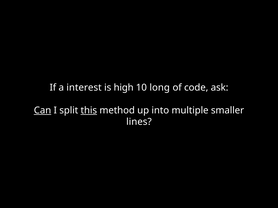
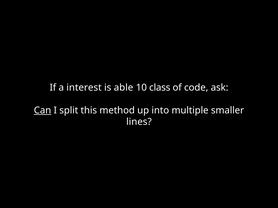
high: high -> able
long: long -> class
this underline: present -> none
